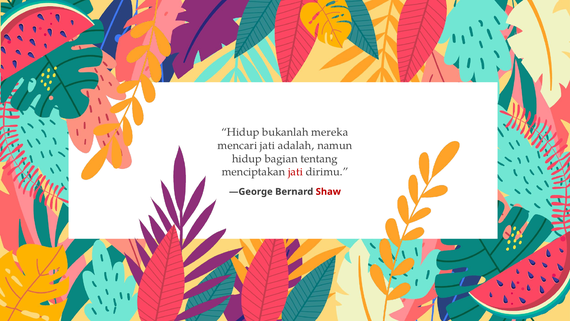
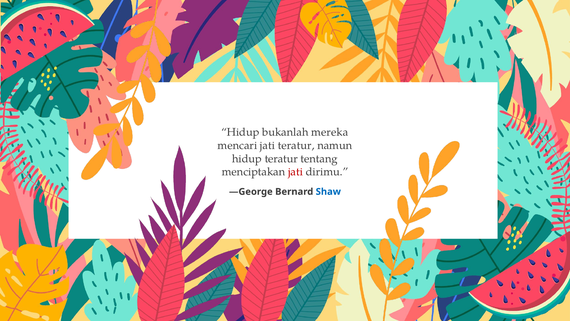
jati adalah: adalah -> teratur
hidup bagian: bagian -> teratur
Shaw colour: red -> blue
